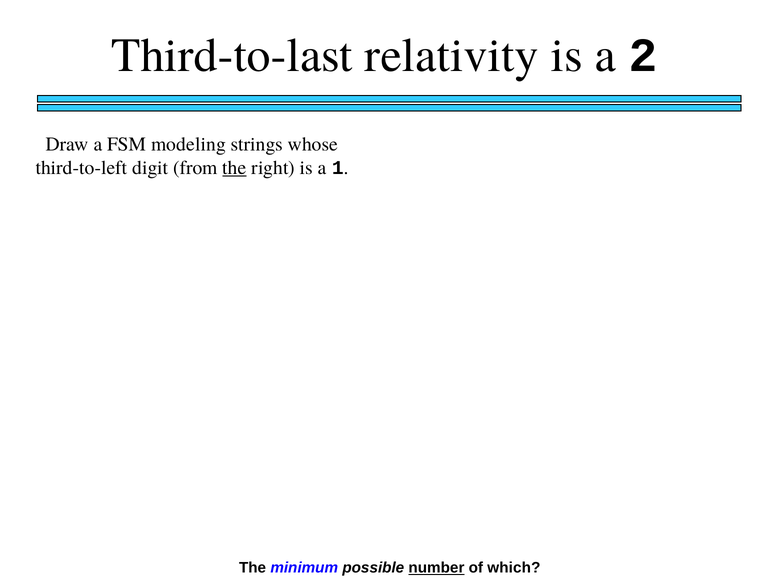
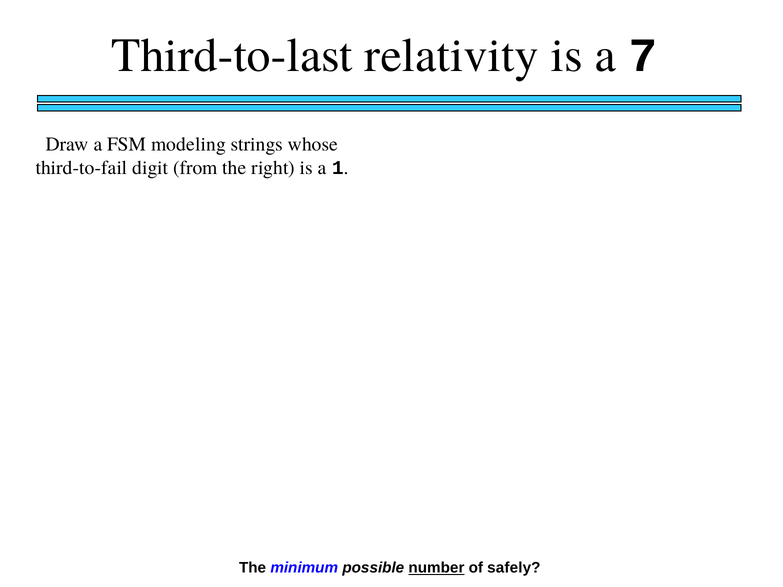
2: 2 -> 7
third-to-left: third-to-left -> third-to-fail
the at (234, 168) underline: present -> none
which: which -> safely
